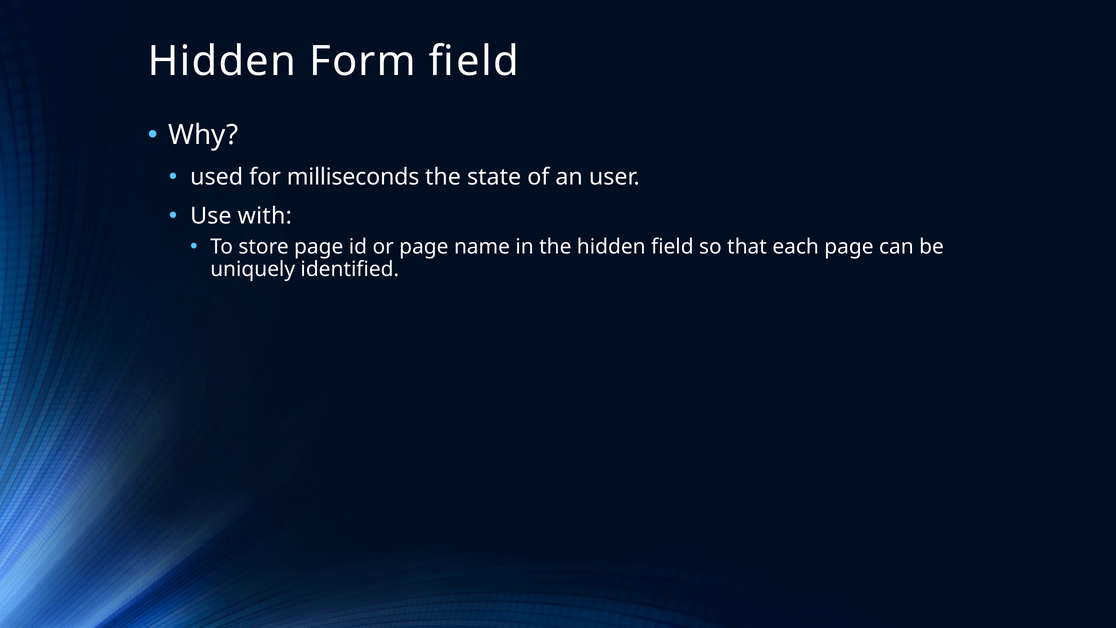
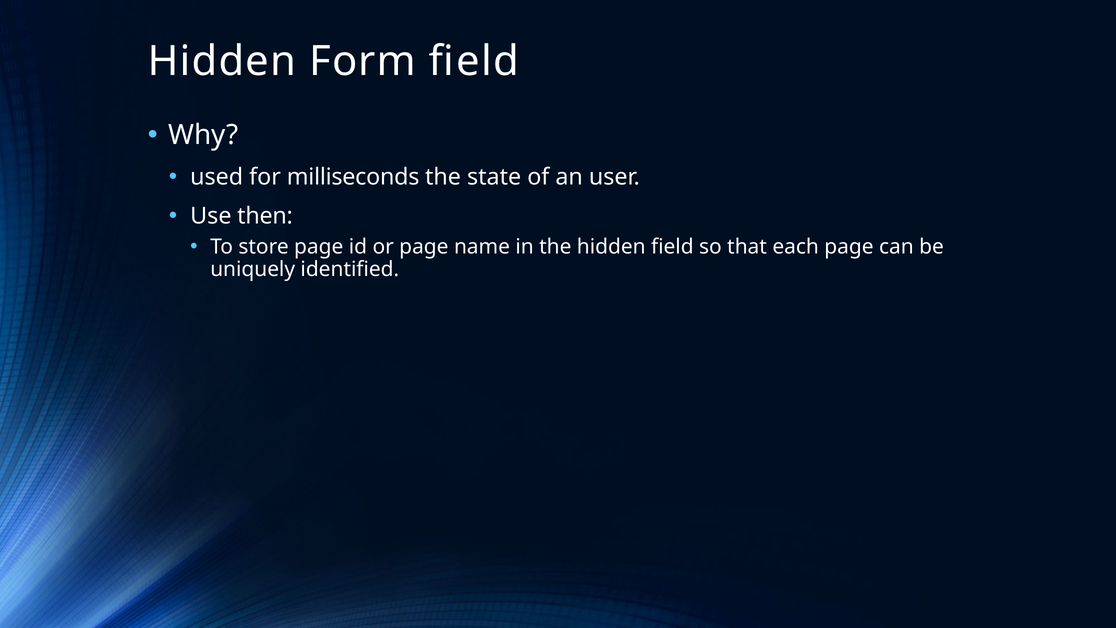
with: with -> then
